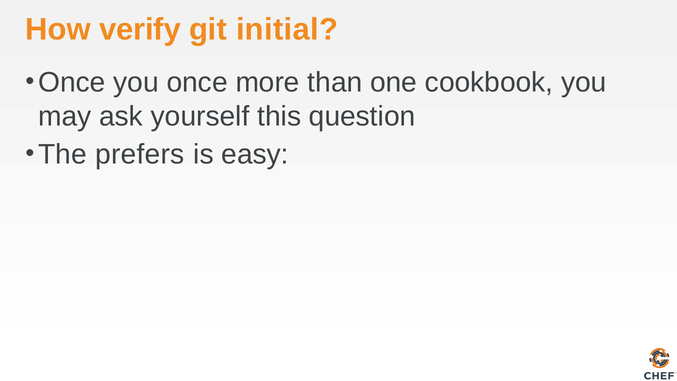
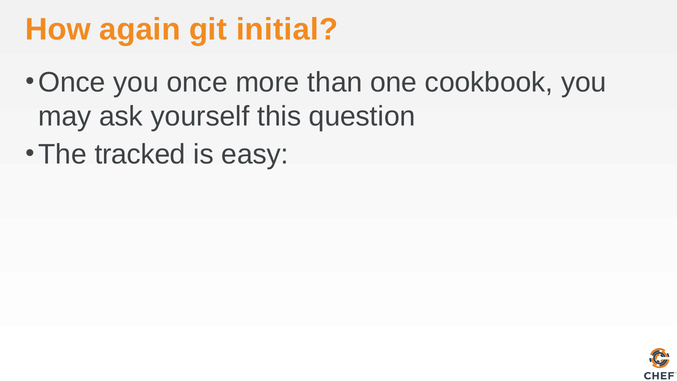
verify: verify -> again
prefers: prefers -> tracked
